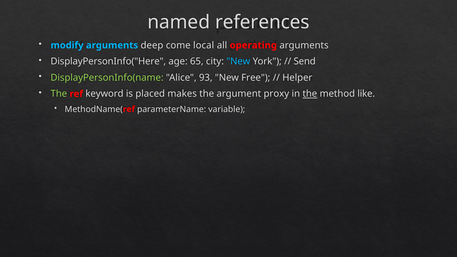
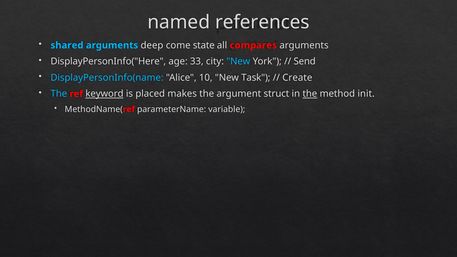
modify: modify -> shared
local: local -> state
operating: operating -> compares
65: 65 -> 33
DisplayPersonInfo(name colour: light green -> light blue
93: 93 -> 10
Free: Free -> Task
Helper: Helper -> Create
The at (59, 94) colour: light green -> light blue
keyword underline: none -> present
proxy: proxy -> struct
like: like -> init
